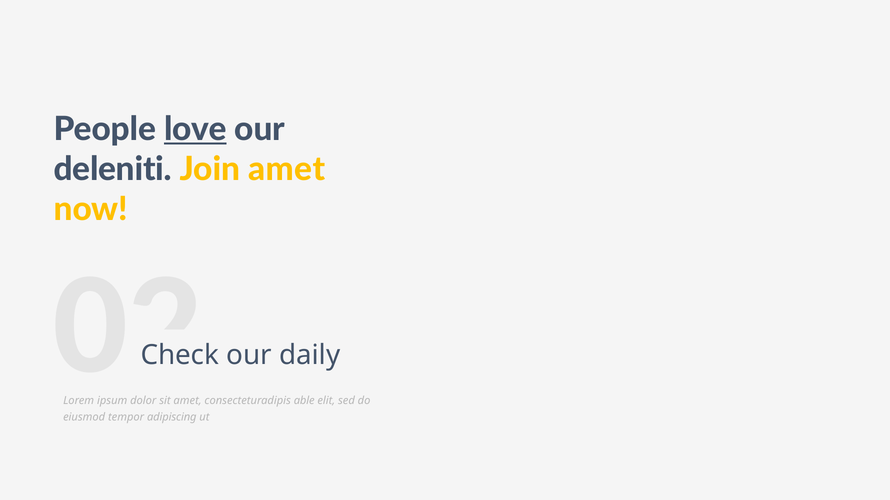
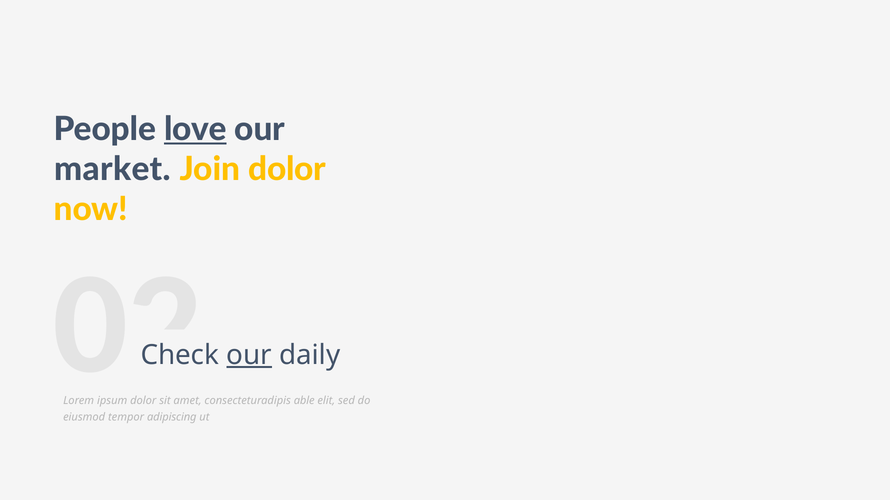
deleniti: deleniti -> market
Join amet: amet -> dolor
our at (249, 355) underline: none -> present
